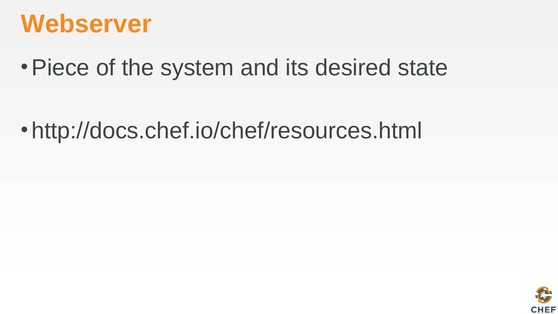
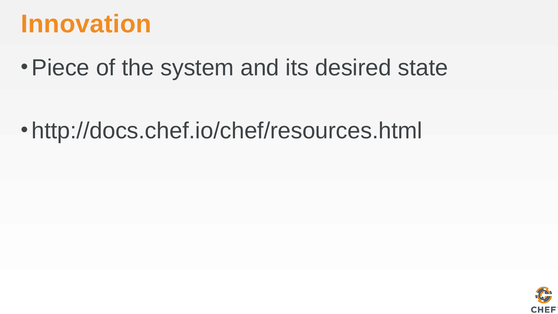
Webserver: Webserver -> Innovation
